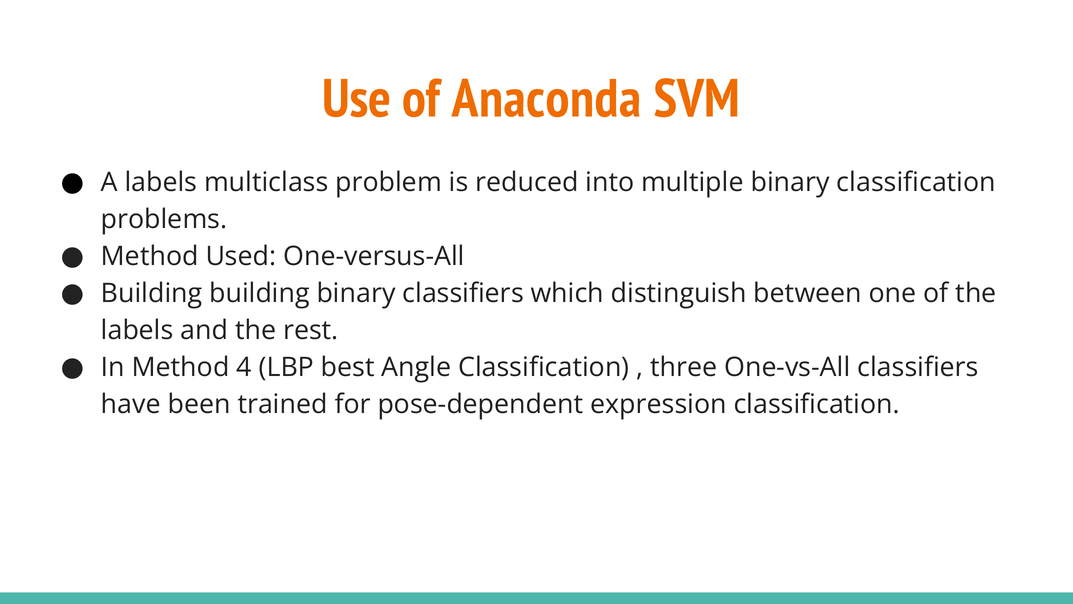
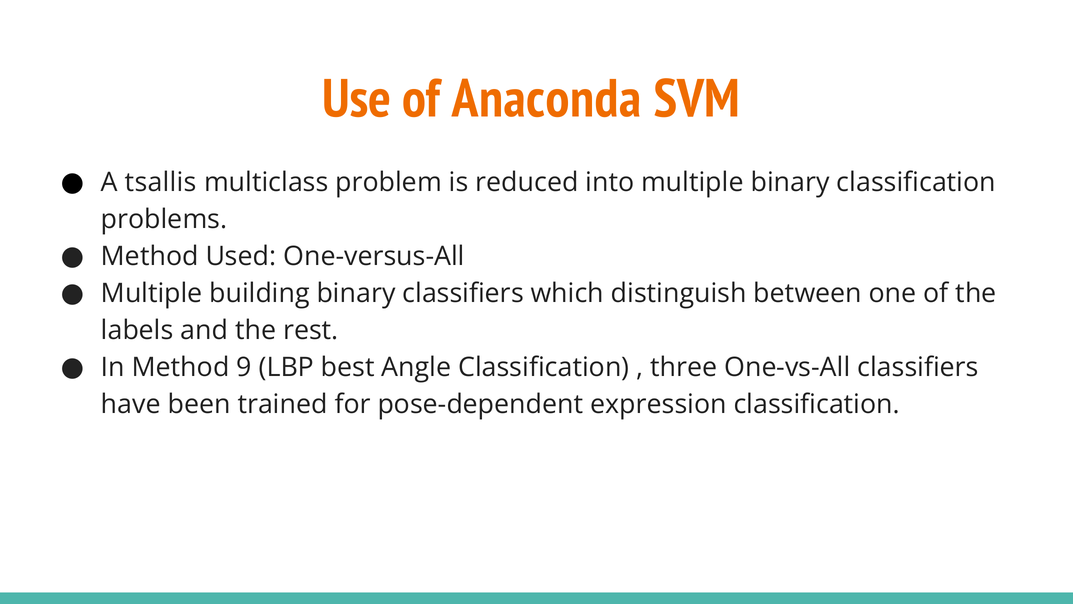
A labels: labels -> tsallis
Building at (152, 293): Building -> Multiple
4: 4 -> 9
